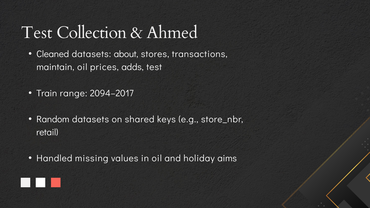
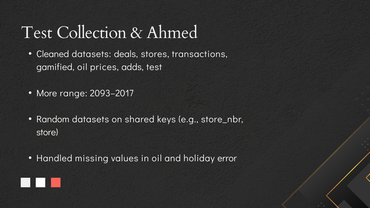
about: about -> deals
maintain: maintain -> gamified
Train: Train -> More
2094–2017: 2094–2017 -> 2093–2017
retail: retail -> store
aims: aims -> error
